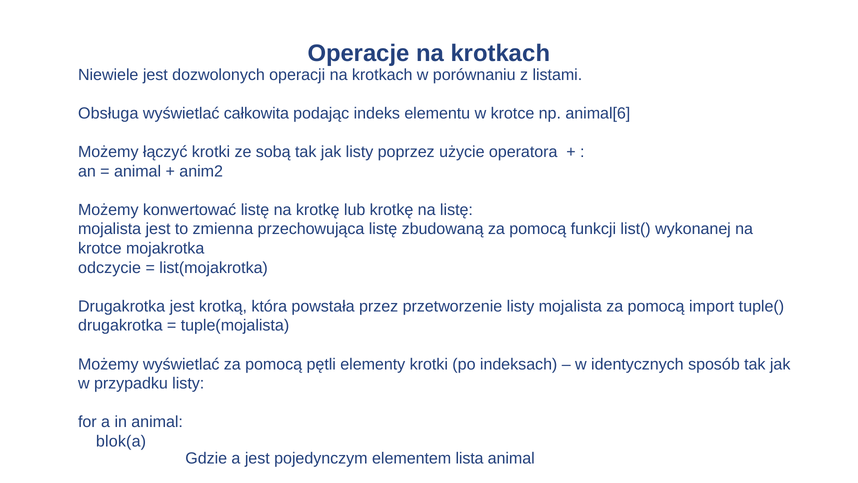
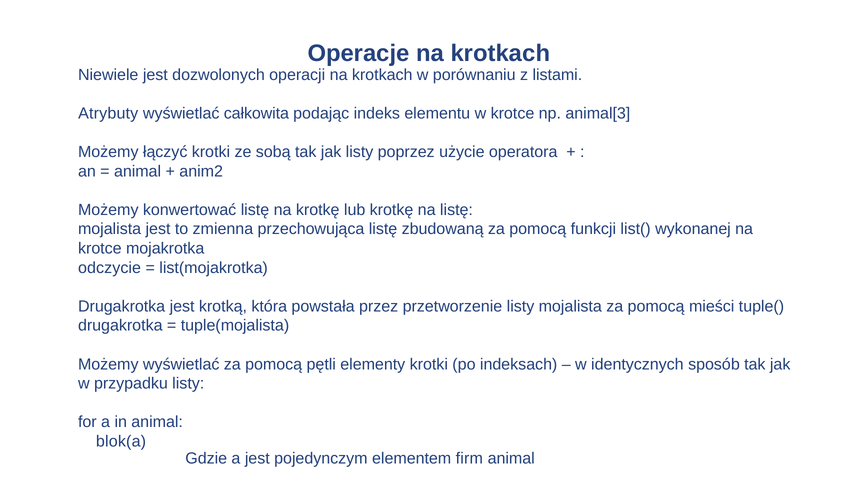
Obsługa: Obsługa -> Atrybuty
animal[6: animal[6 -> animal[3
import: import -> mieści
lista: lista -> firm
